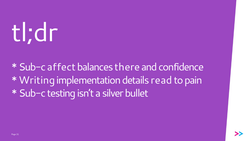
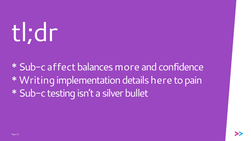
there: there -> more
read: read -> here
